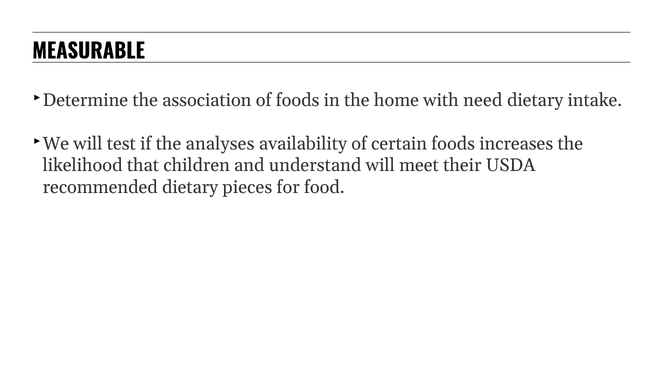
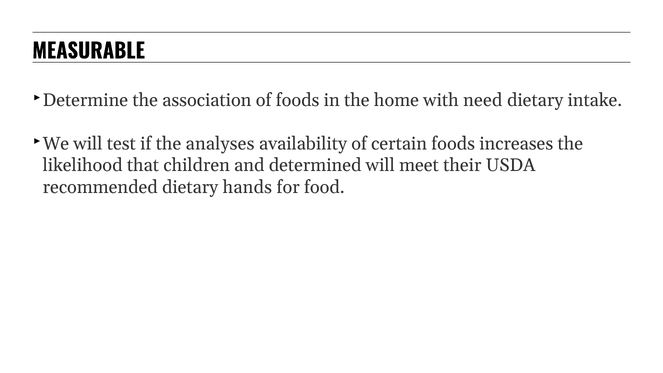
understand: understand -> determined
pieces: pieces -> hands
